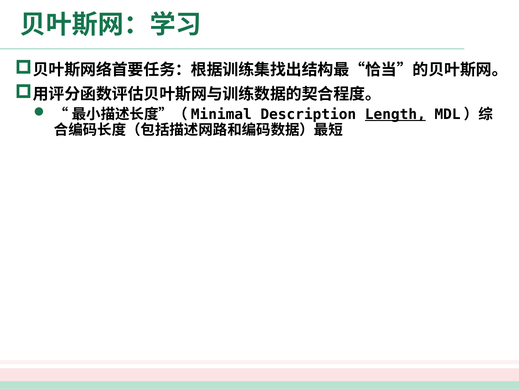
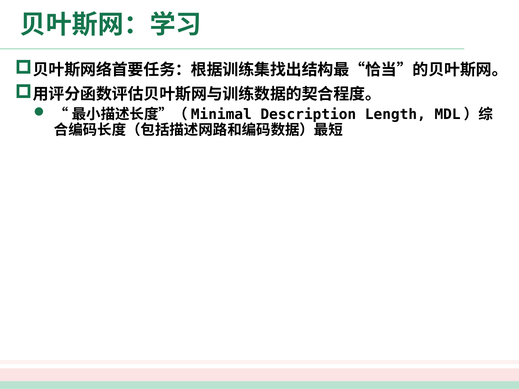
Length underline: present -> none
